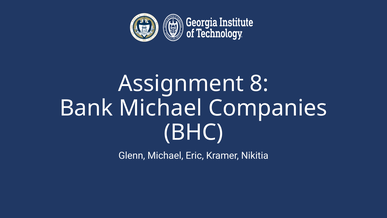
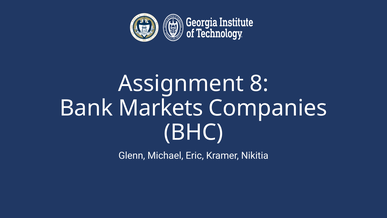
Bank Michael: Michael -> Markets
